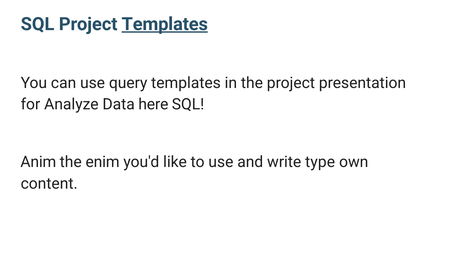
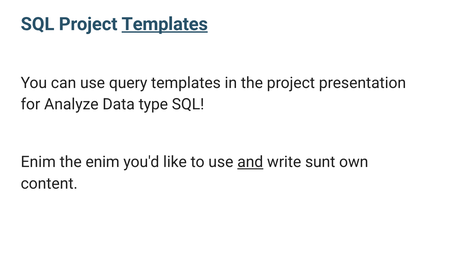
here: here -> type
Anim at (38, 162): Anim -> Enim
and underline: none -> present
type: type -> sunt
